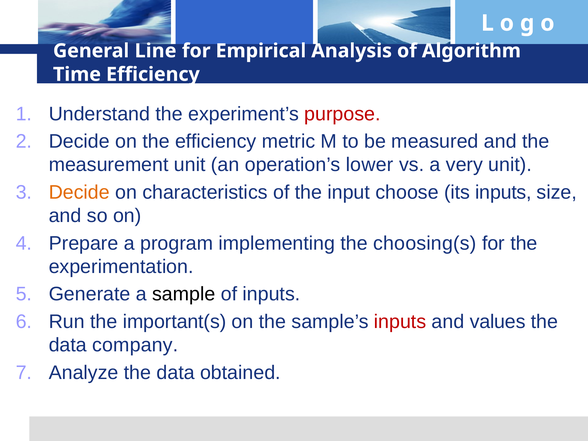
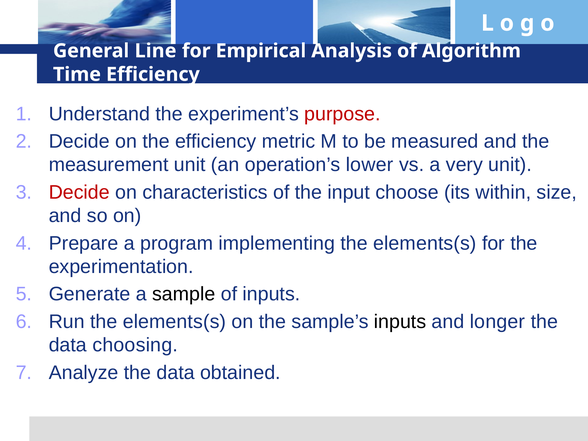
Decide at (79, 192) colour: orange -> red
its inputs: inputs -> within
implementing the choosing(s: choosing(s -> elements(s
Run the important(s: important(s -> elements(s
inputs at (400, 322) colour: red -> black
values: values -> longer
company: company -> choosing
